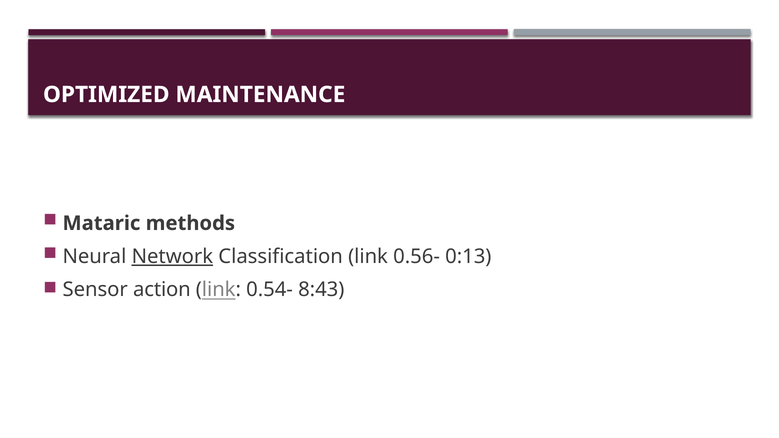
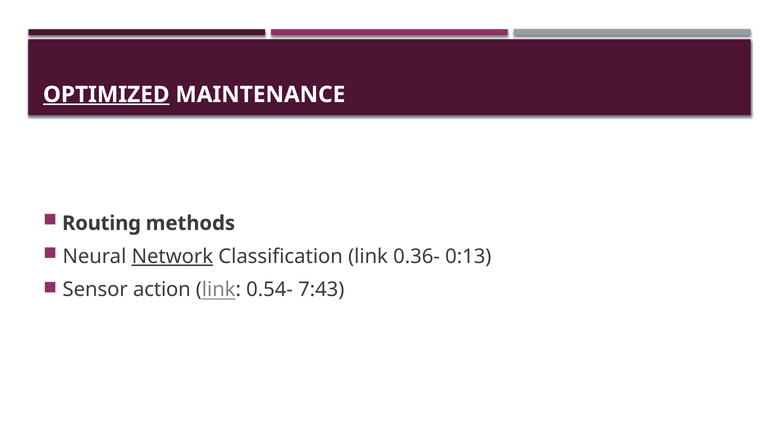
OPTIMIZED underline: none -> present
Mataric: Mataric -> Routing
0.56-: 0.56- -> 0.36-
8:43: 8:43 -> 7:43
